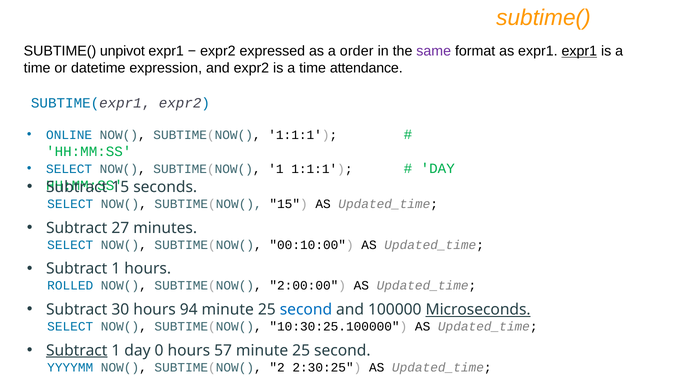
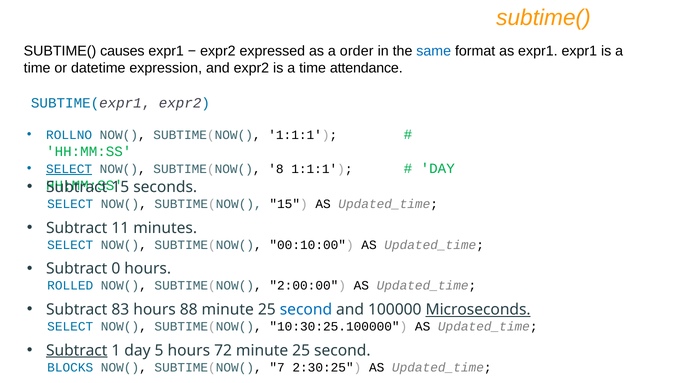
unpivot: unpivot -> causes
same colour: purple -> blue
expr1 at (579, 51) underline: present -> none
ONLINE: ONLINE -> ROLLNO
SELECT at (69, 169) underline: none -> present
SUBTIME(NOW( 1: 1 -> 8
27: 27 -> 11
1 at (116, 269): 1 -> 0
30: 30 -> 83
94: 94 -> 88
0: 0 -> 5
57: 57 -> 72
YYYYMM: YYYYMM -> BLOCKS
2: 2 -> 7
